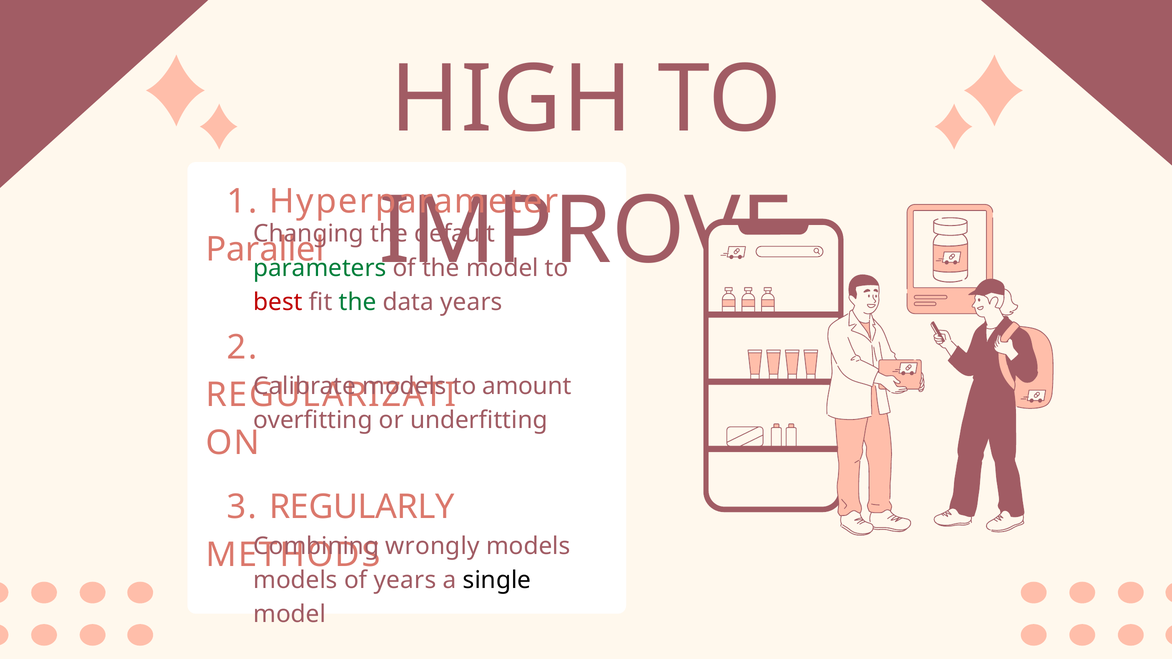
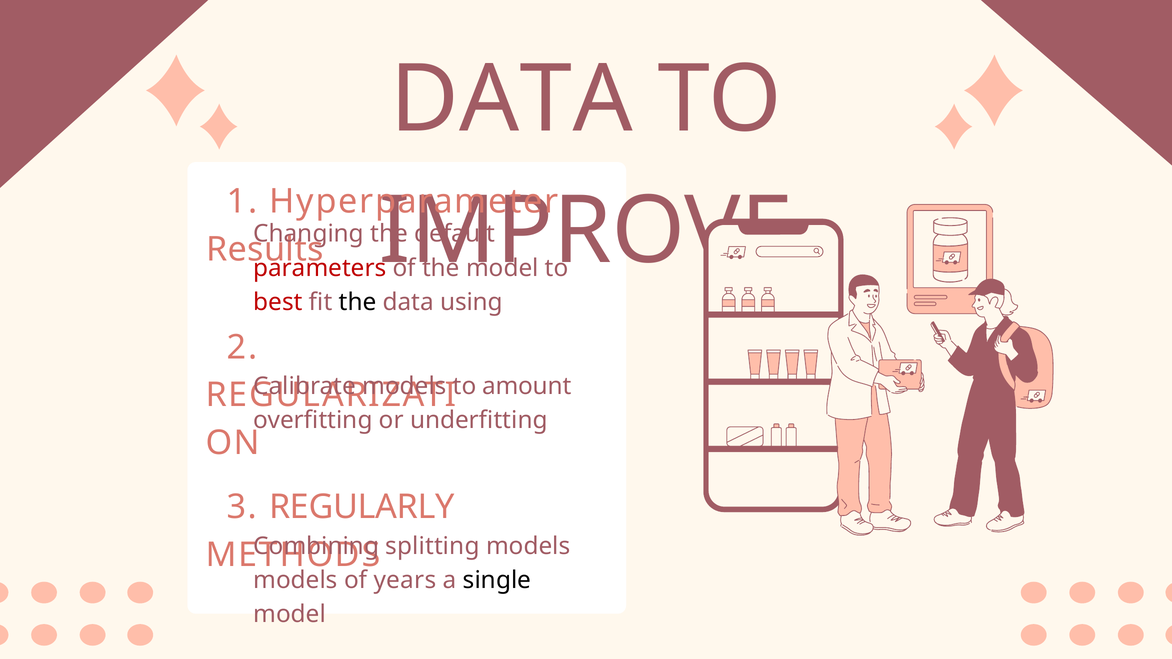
HIGH at (511, 99): HIGH -> DATA
Parallel: Parallel -> Results
parameters colour: green -> red
the at (358, 302) colour: green -> black
data years: years -> using
wrongly: wrongly -> splitting
